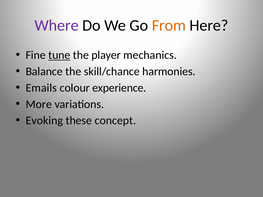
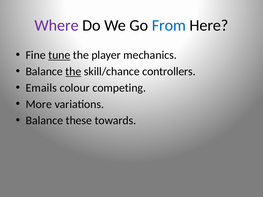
From colour: orange -> blue
the at (73, 72) underline: none -> present
harmonies: harmonies -> controllers
experience: experience -> competing
Evoking at (44, 121): Evoking -> Balance
concept: concept -> towards
